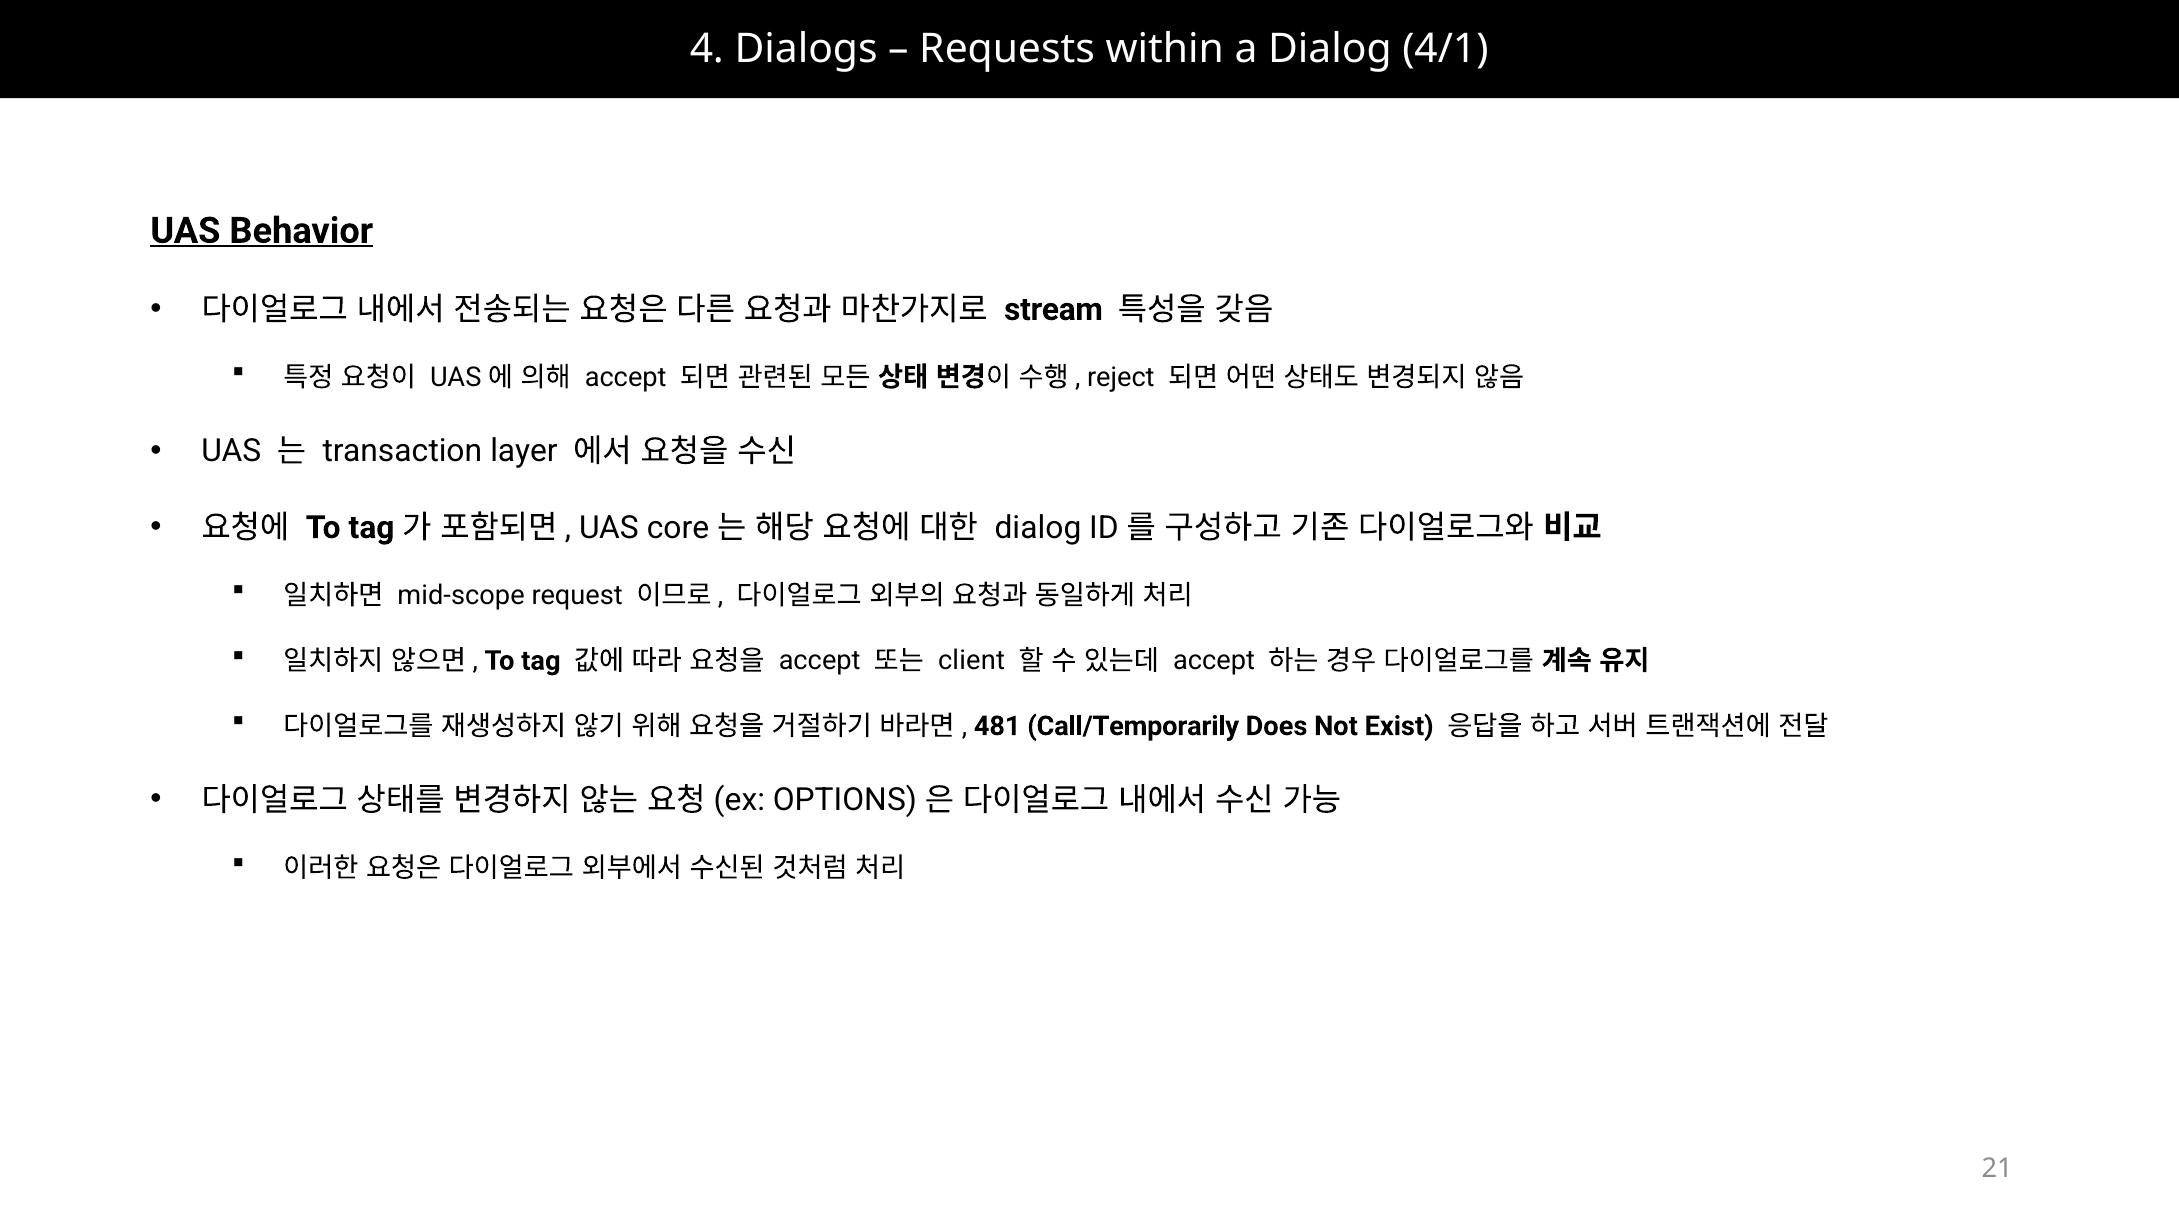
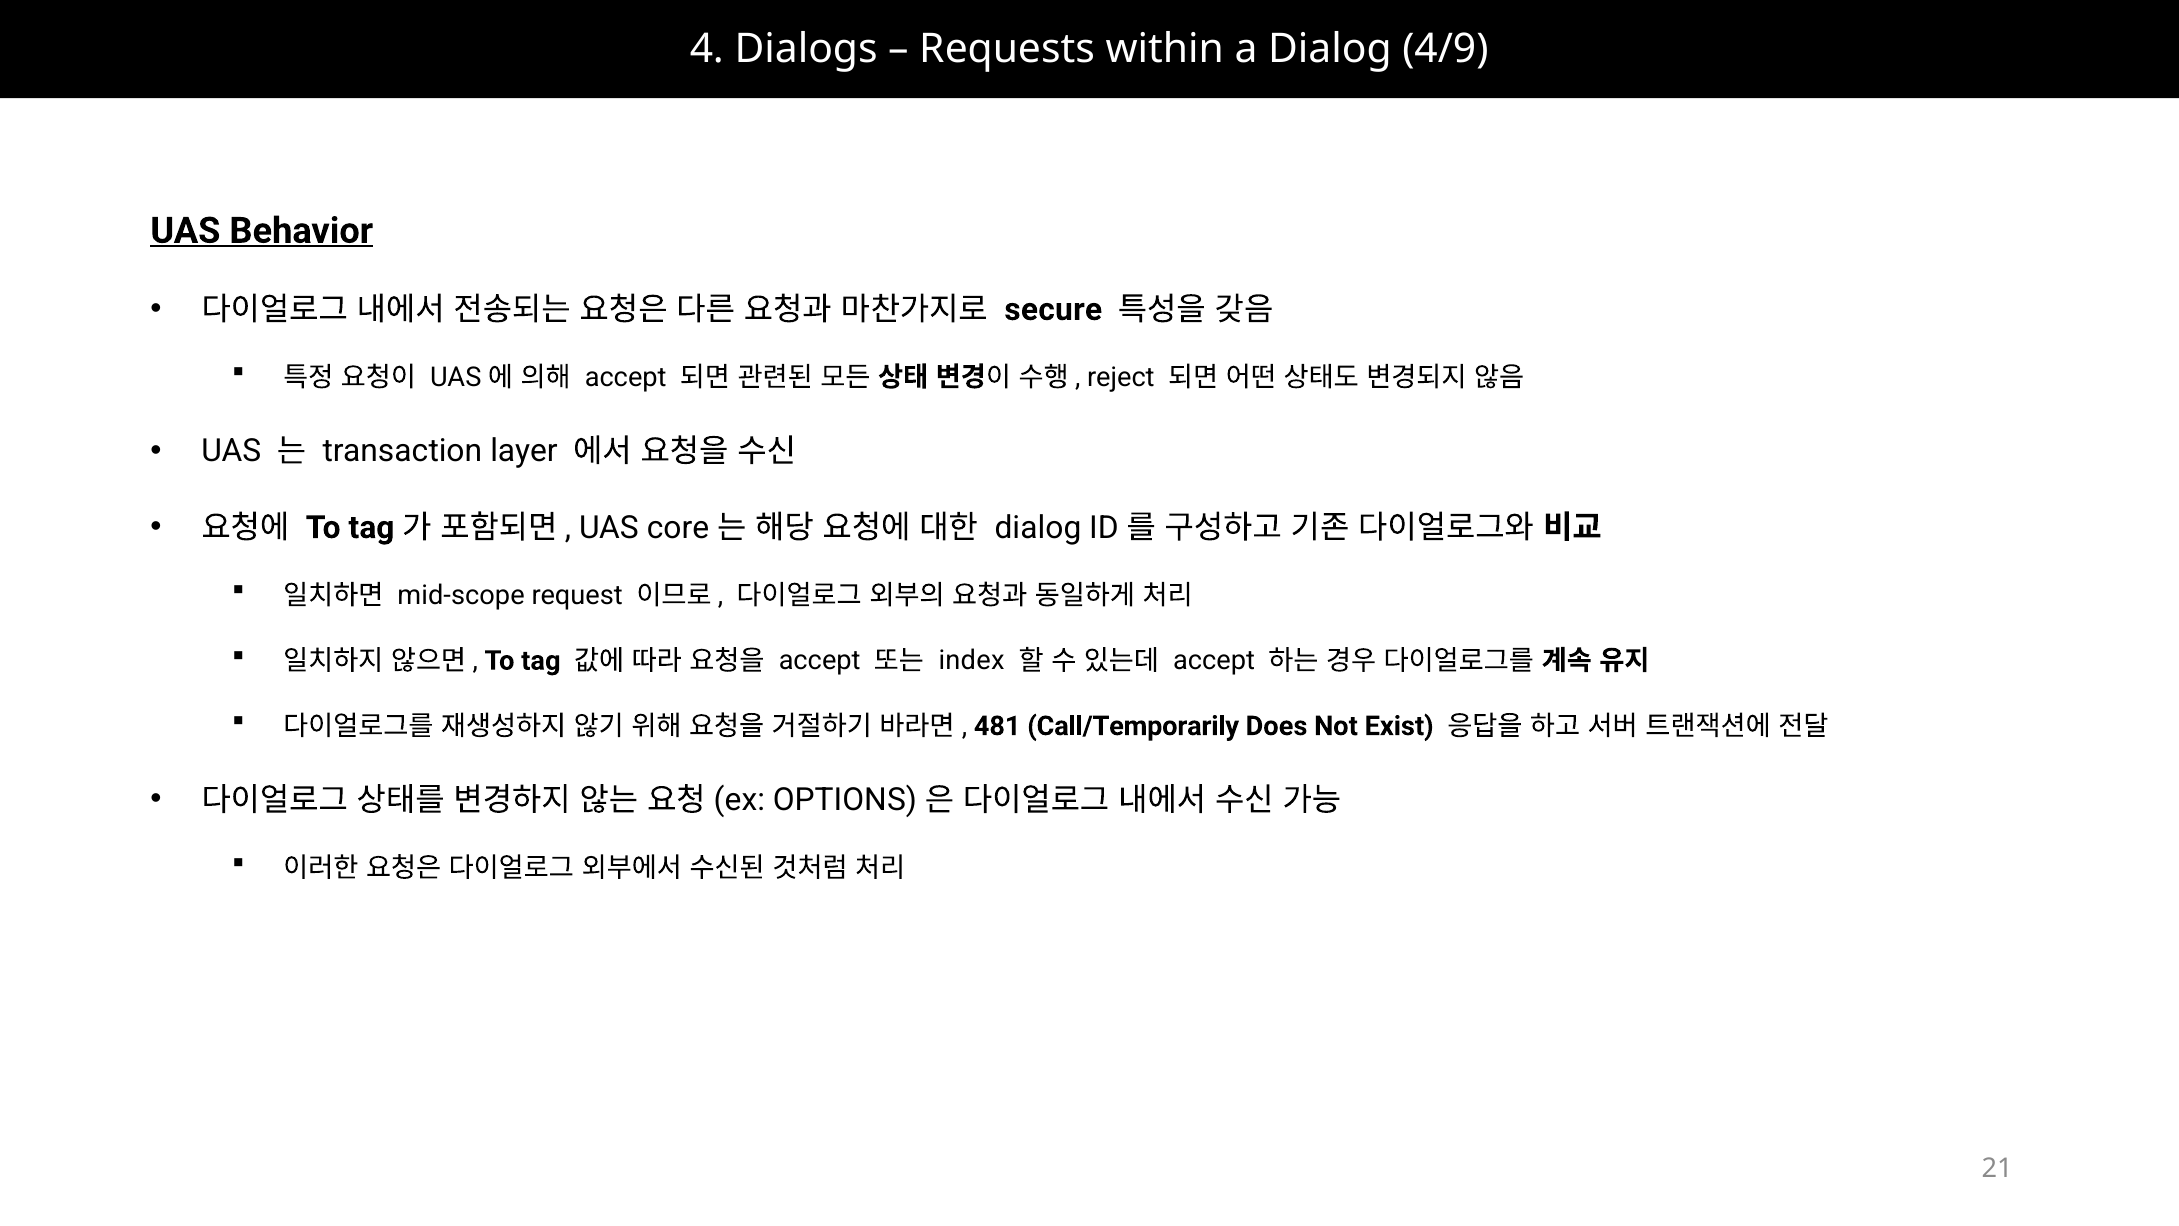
4/1: 4/1 -> 4/9
stream: stream -> secure
client: client -> index
